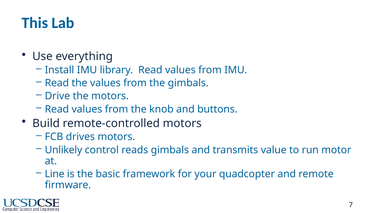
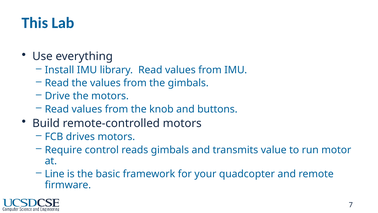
Unlikely: Unlikely -> Require
